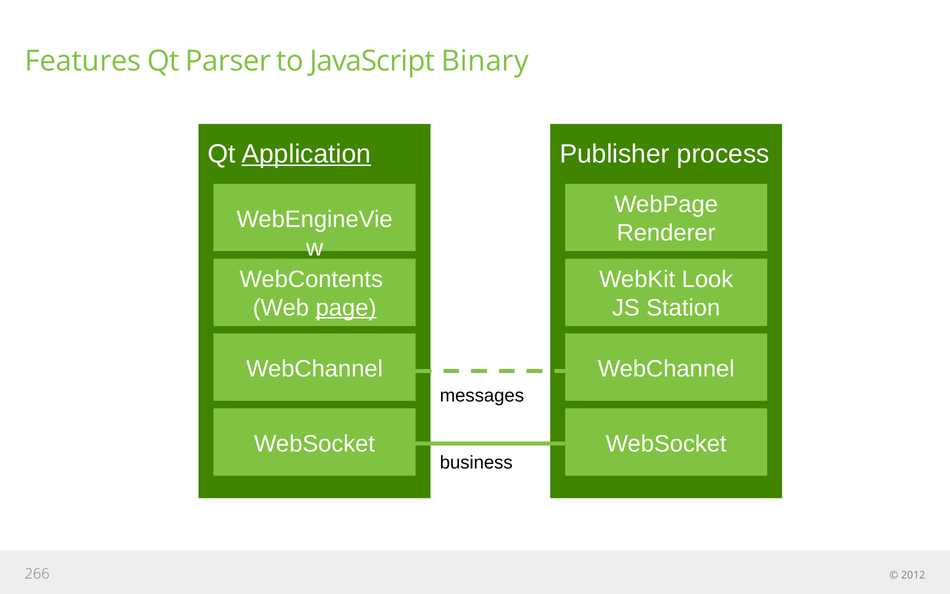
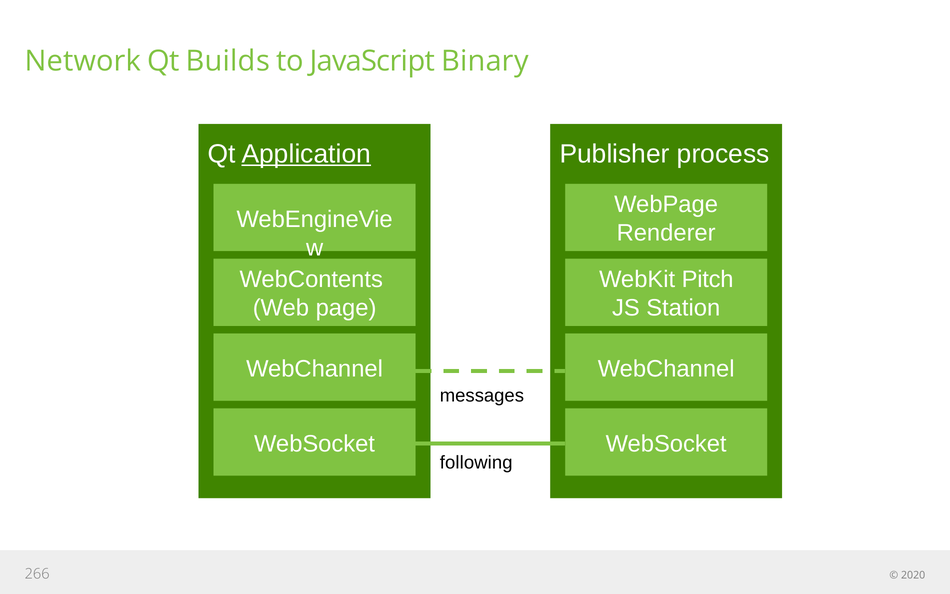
Features: Features -> Network
Parser: Parser -> Builds
Look: Look -> Pitch
page underline: present -> none
business: business -> following
2012: 2012 -> 2020
